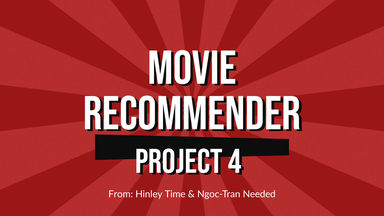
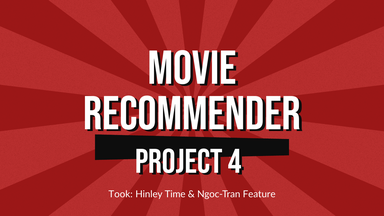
From: From -> Took
Needed: Needed -> Feature
